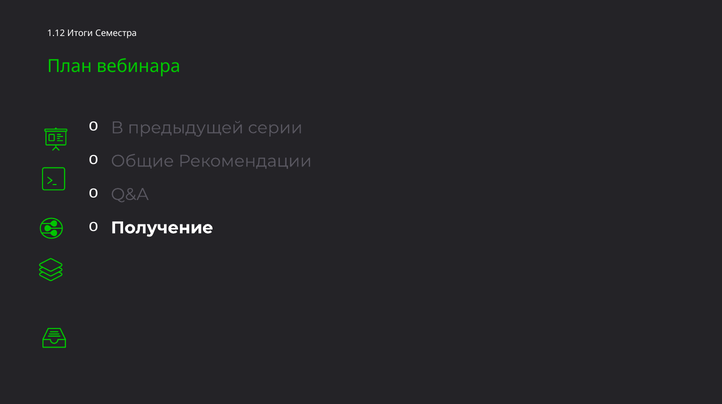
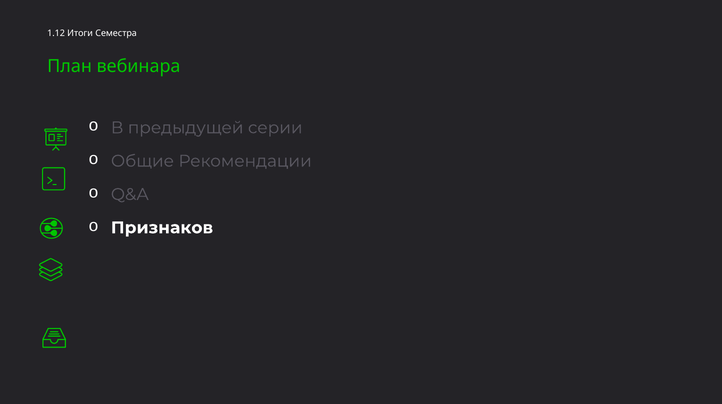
Получение: Получение -> Признаков
